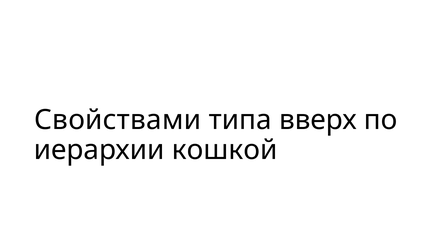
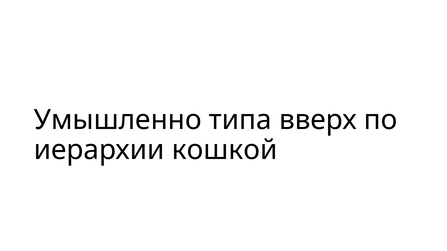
Свойствами: Свойствами -> Умышленно
